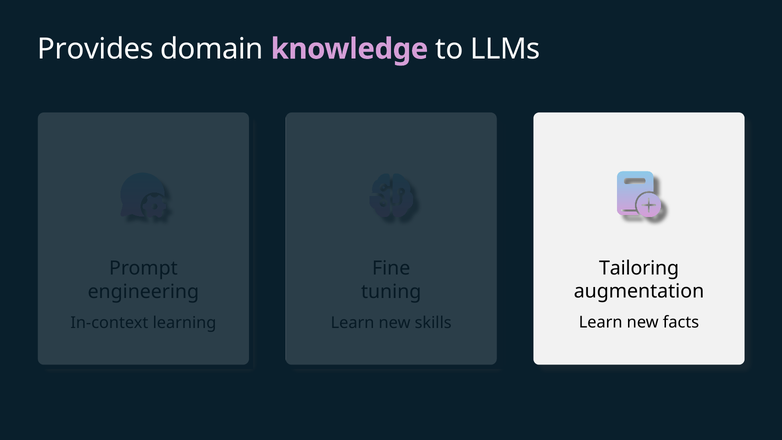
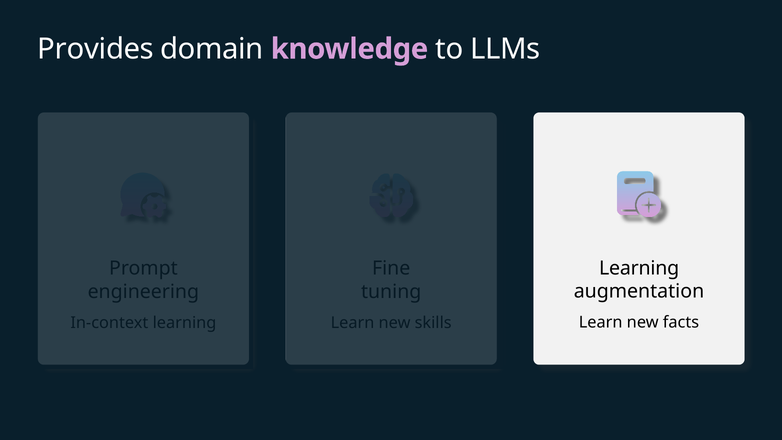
Tailoring at (639, 268): Tailoring -> Learning
